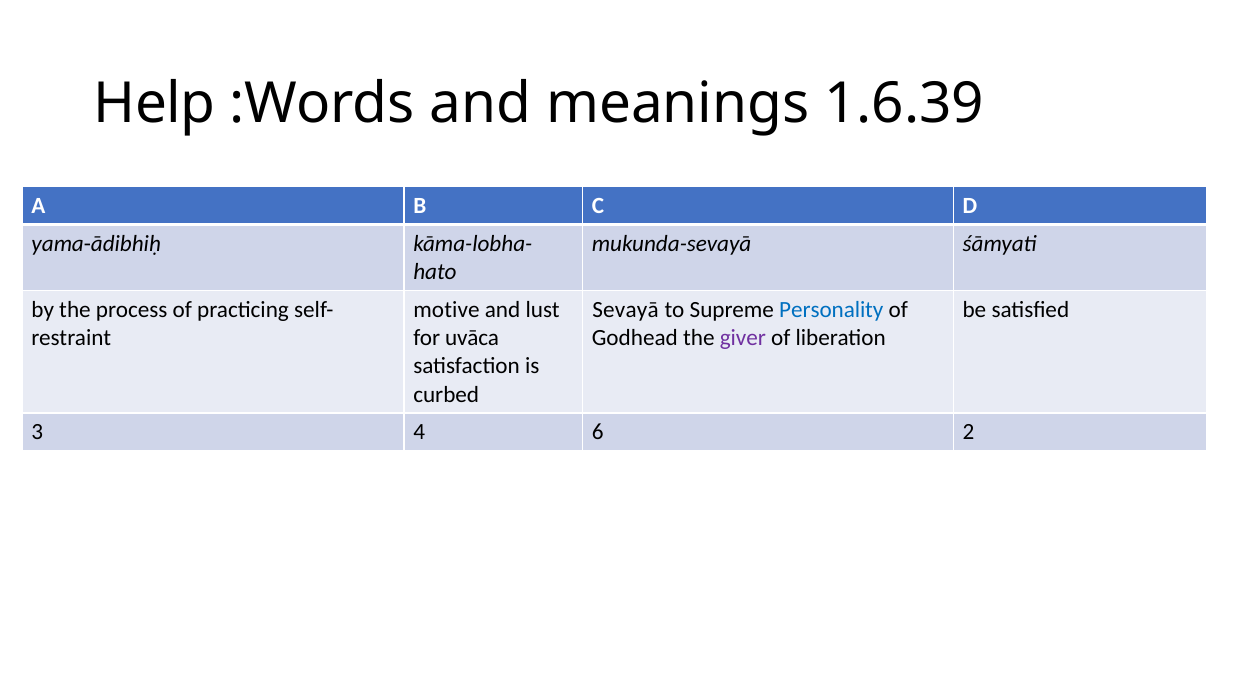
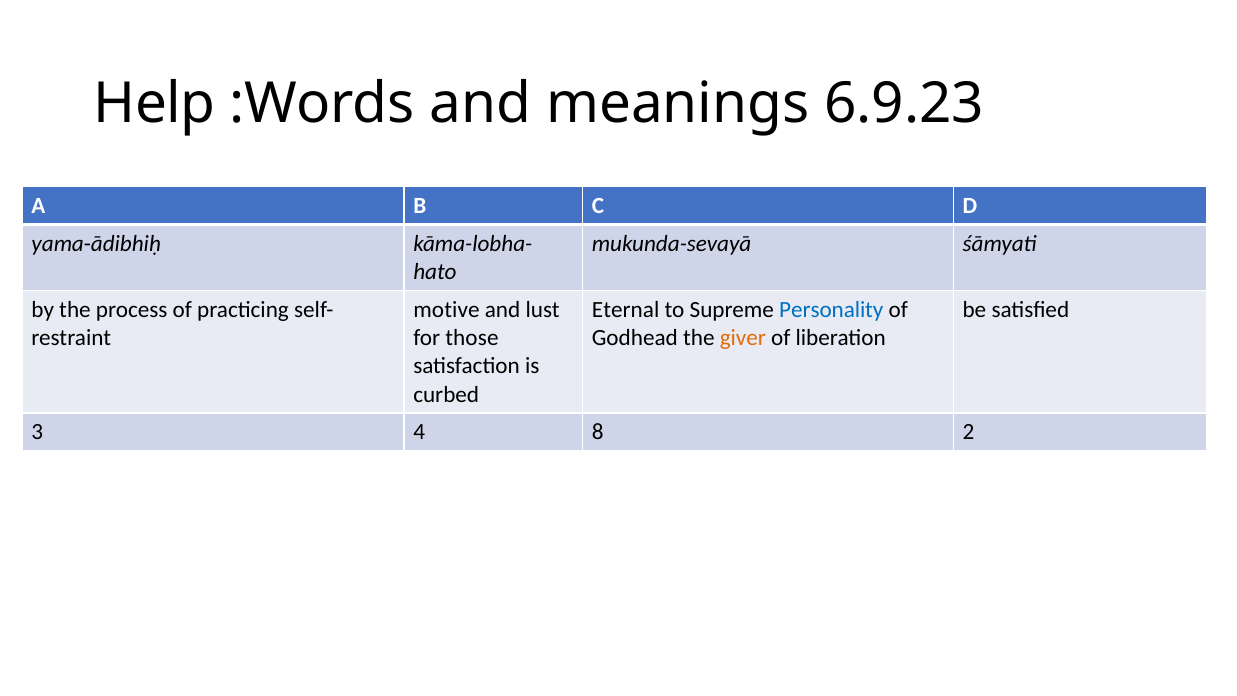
1.6.39: 1.6.39 -> 6.9.23
Sevayā: Sevayā -> Eternal
uvāca: uvāca -> those
giver colour: purple -> orange
6: 6 -> 8
